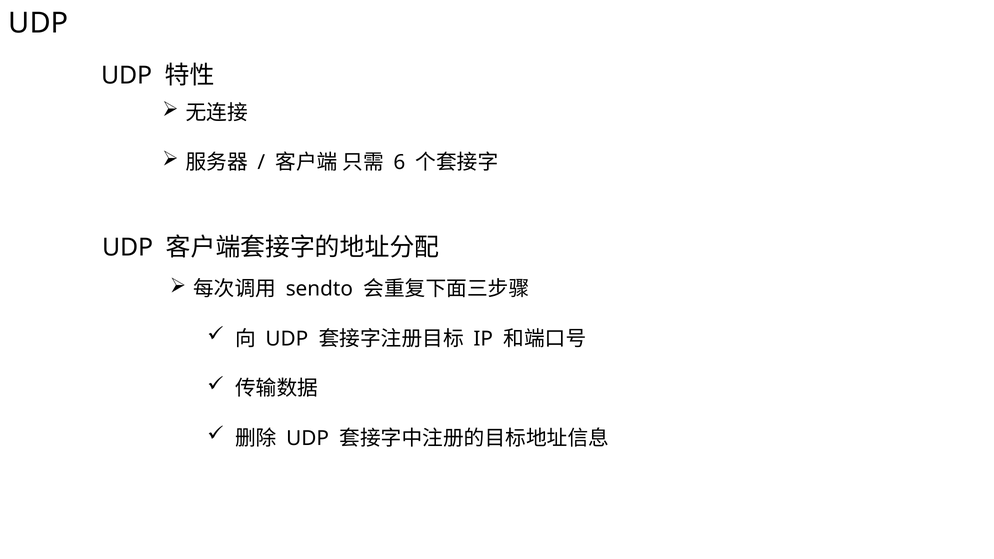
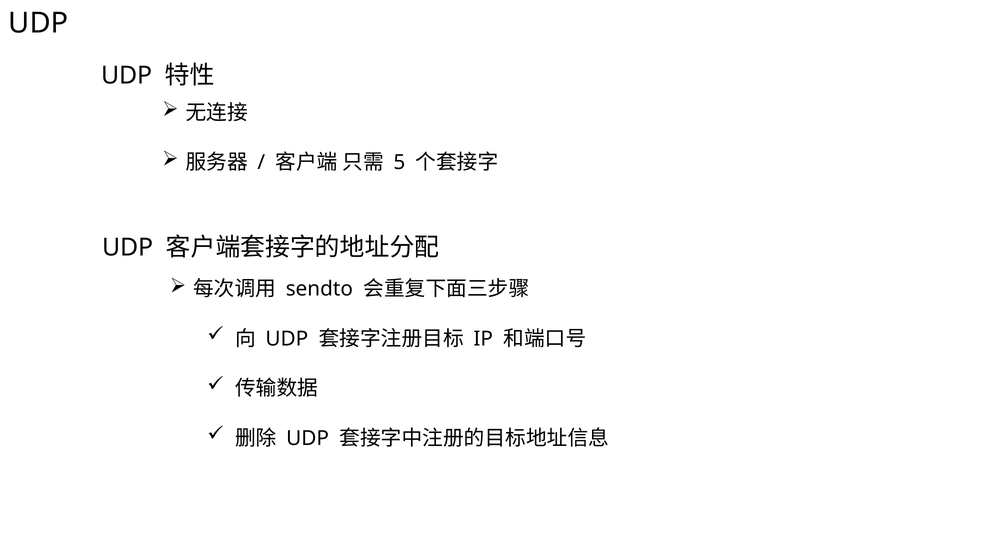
6: 6 -> 5
